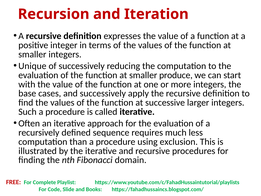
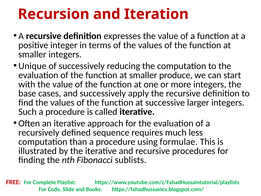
exclusion: exclusion -> formulae
domain: domain -> sublists
